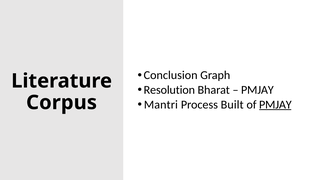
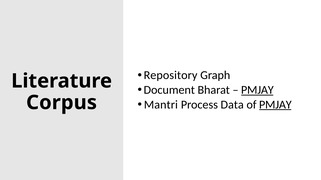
Conclusion: Conclusion -> Repository
Resolution: Resolution -> Document
PMJAY at (257, 90) underline: none -> present
Built: Built -> Data
